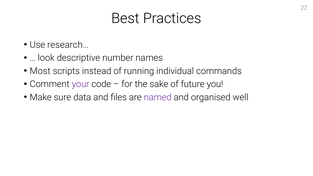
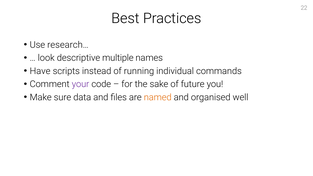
number: number -> multiple
Most: Most -> Have
named colour: purple -> orange
